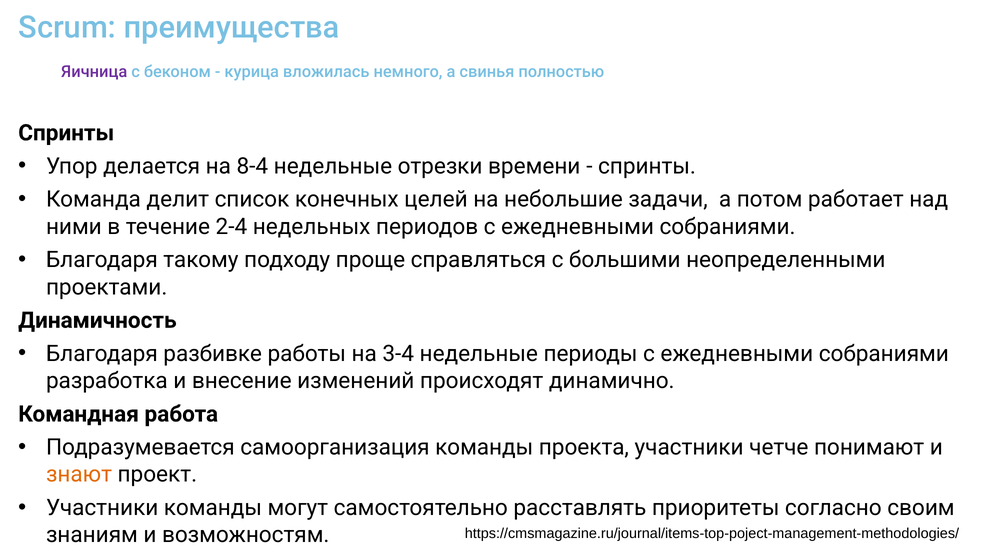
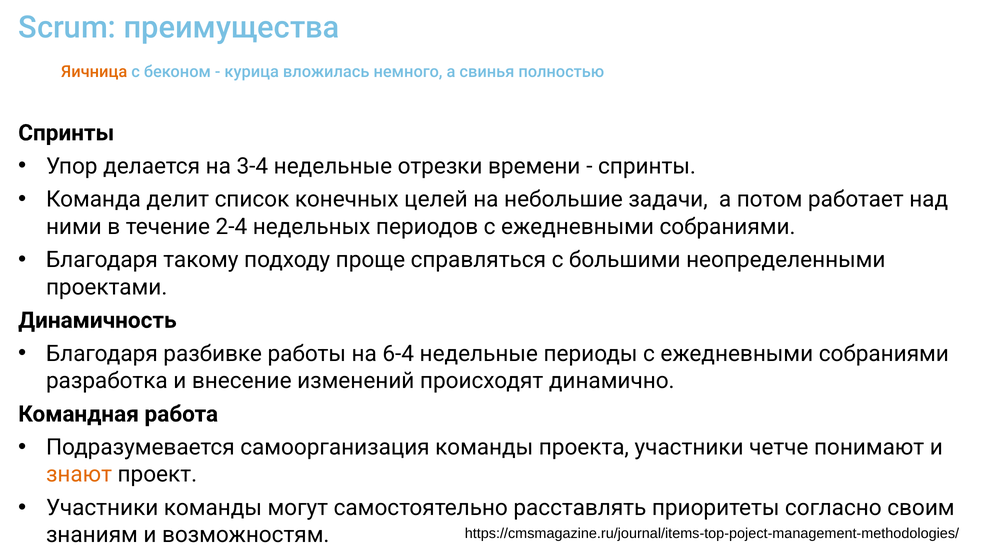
Яичница colour: purple -> orange
8-4: 8-4 -> 3-4
3-4: 3-4 -> 6-4
